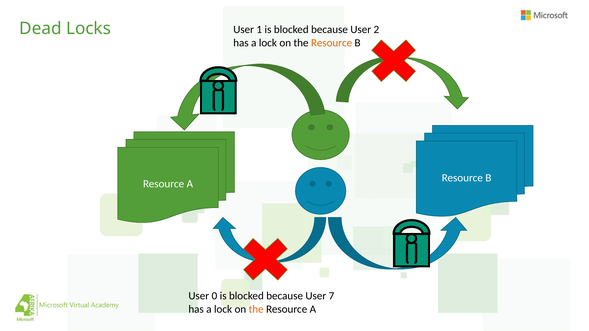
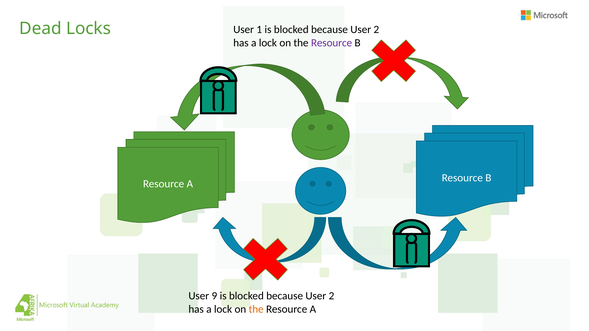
Resource at (332, 43) colour: orange -> purple
0: 0 -> 9
7 at (332, 296): 7 -> 2
